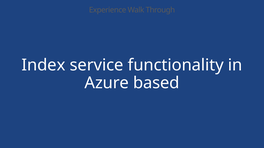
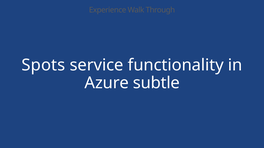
Index: Index -> Spots
based: based -> subtle
